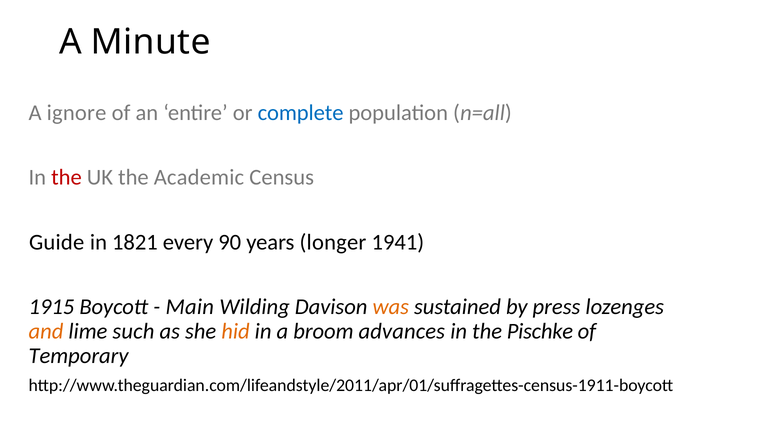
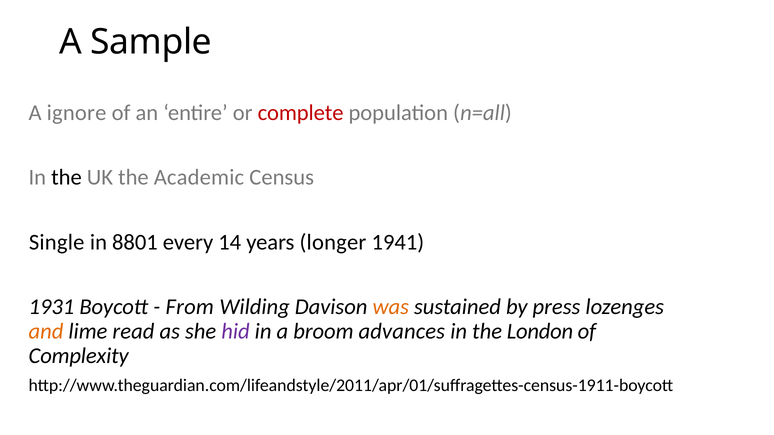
Minute: Minute -> Sample
complete colour: blue -> red
the at (66, 178) colour: red -> black
Guide: Guide -> Single
1821: 1821 -> 8801
90: 90 -> 14
1915: 1915 -> 1931
Main: Main -> From
such: such -> read
hid colour: orange -> purple
Pischke: Pischke -> London
Temporary: Temporary -> Complexity
